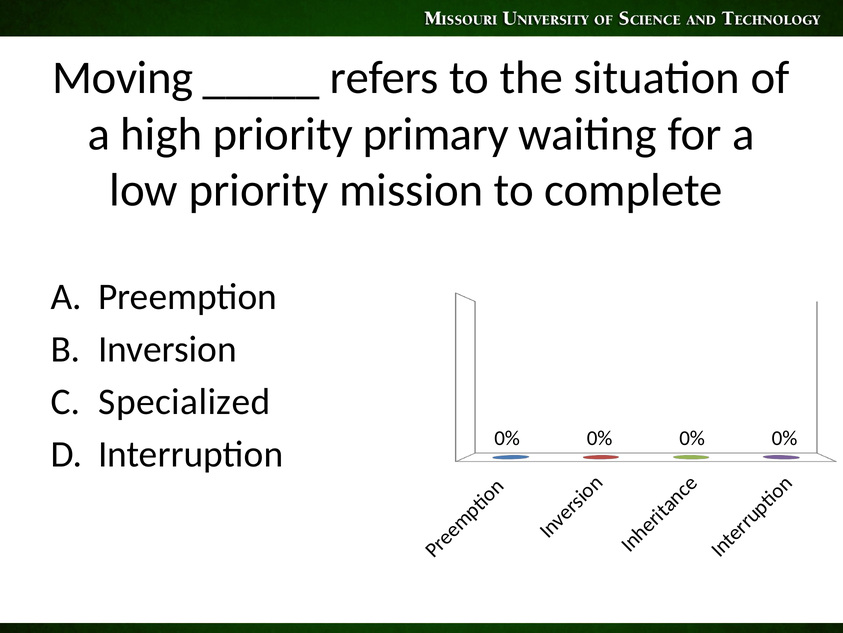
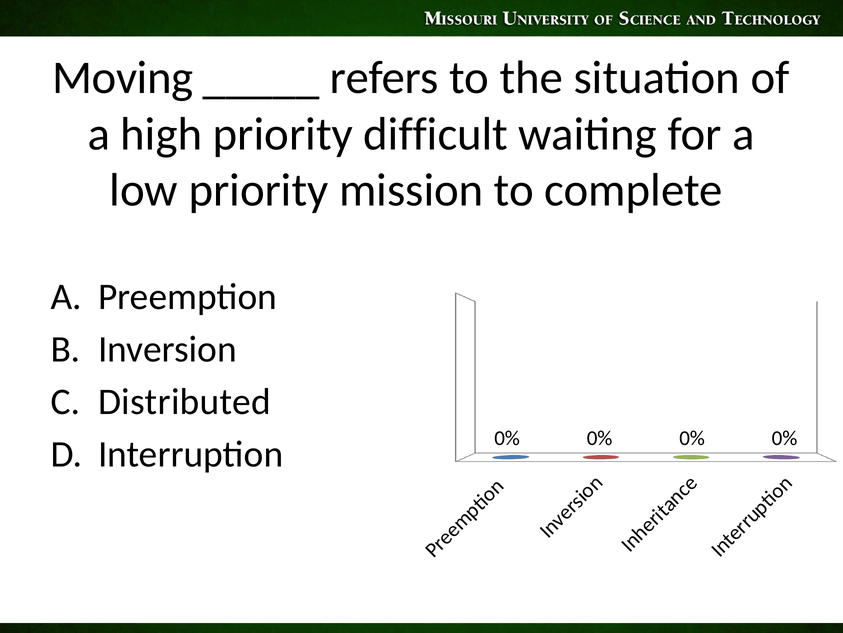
primary: primary -> difficult
Specialized: Specialized -> Distributed
